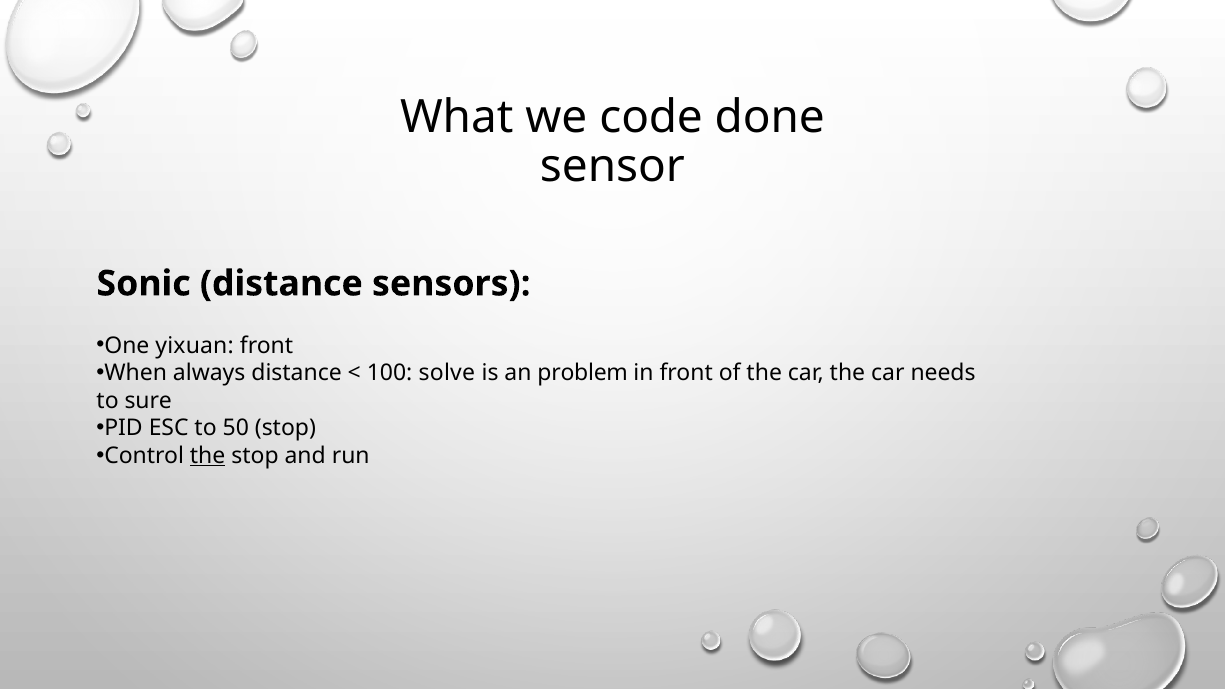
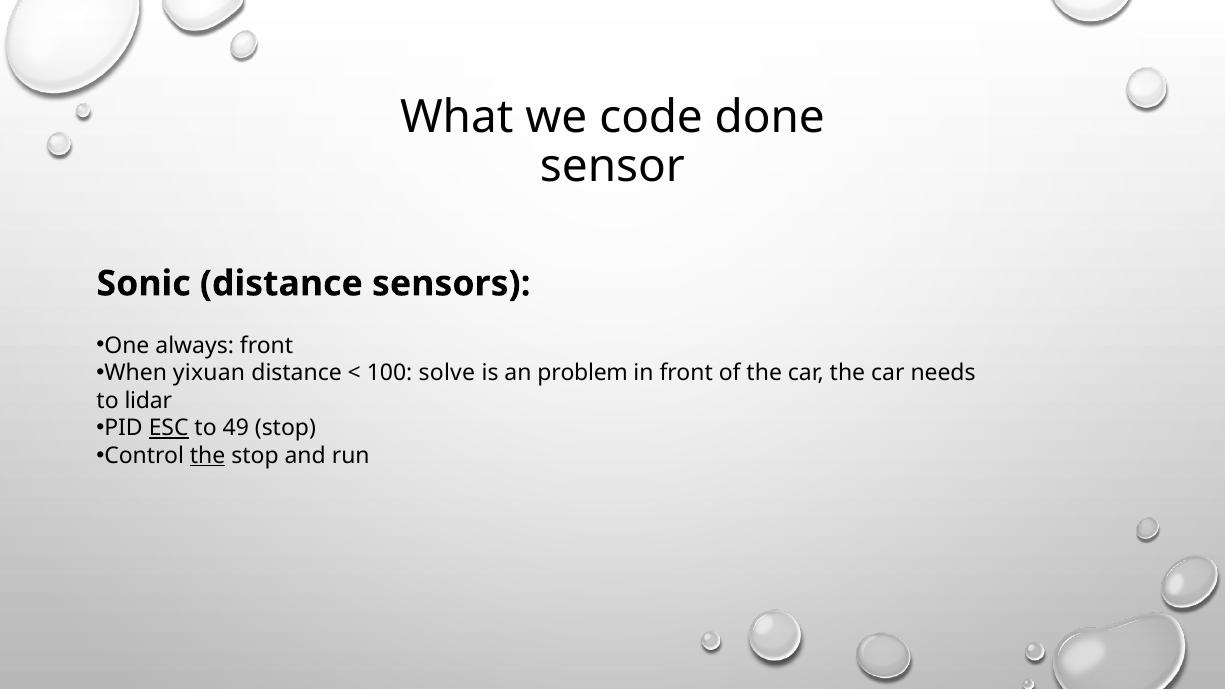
yixuan: yixuan -> always
always: always -> yixuan
sure: sure -> lidar
ESC underline: none -> present
50: 50 -> 49
